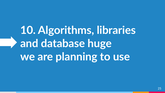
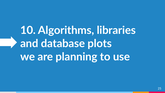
huge: huge -> plots
